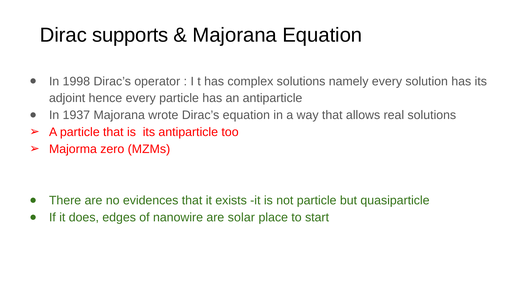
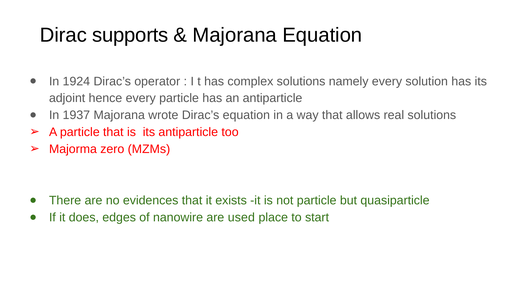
1998: 1998 -> 1924
solar: solar -> used
